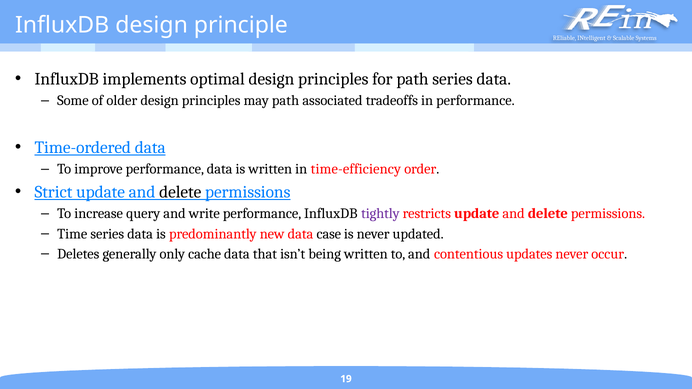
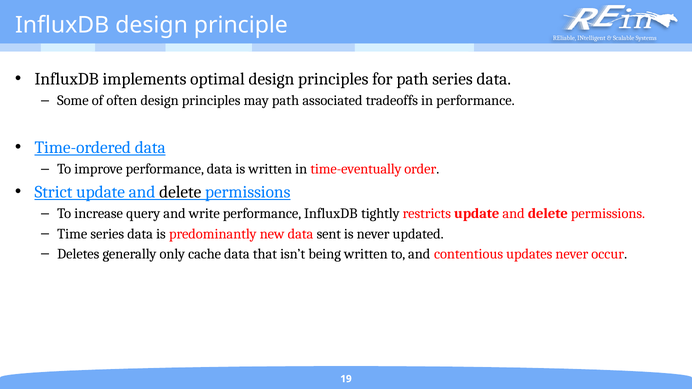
older: older -> often
time-efficiency: time-efficiency -> time-eventually
tightly colour: purple -> black
case: case -> sent
